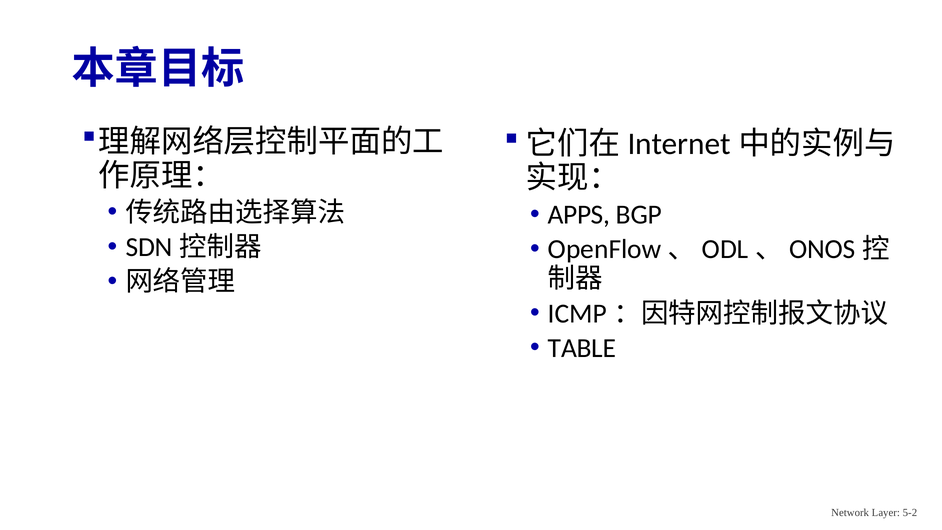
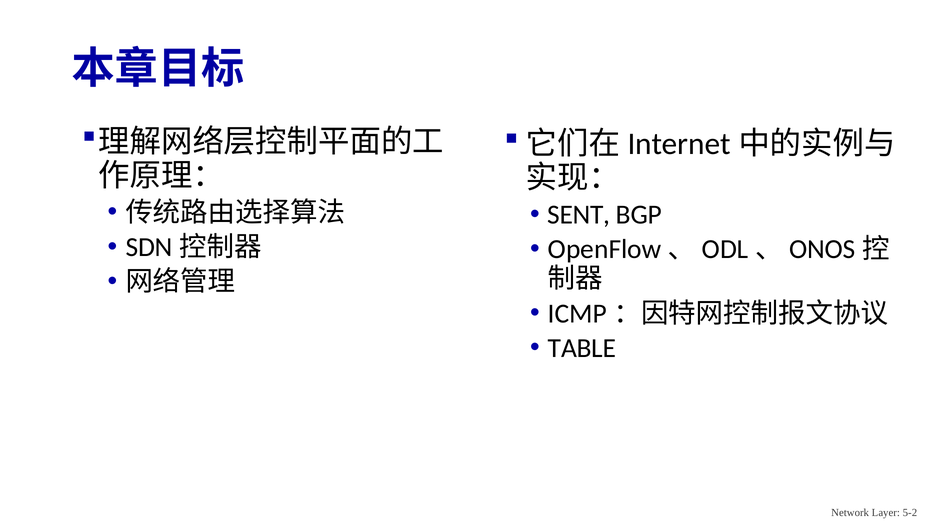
APPS: APPS -> SENT
